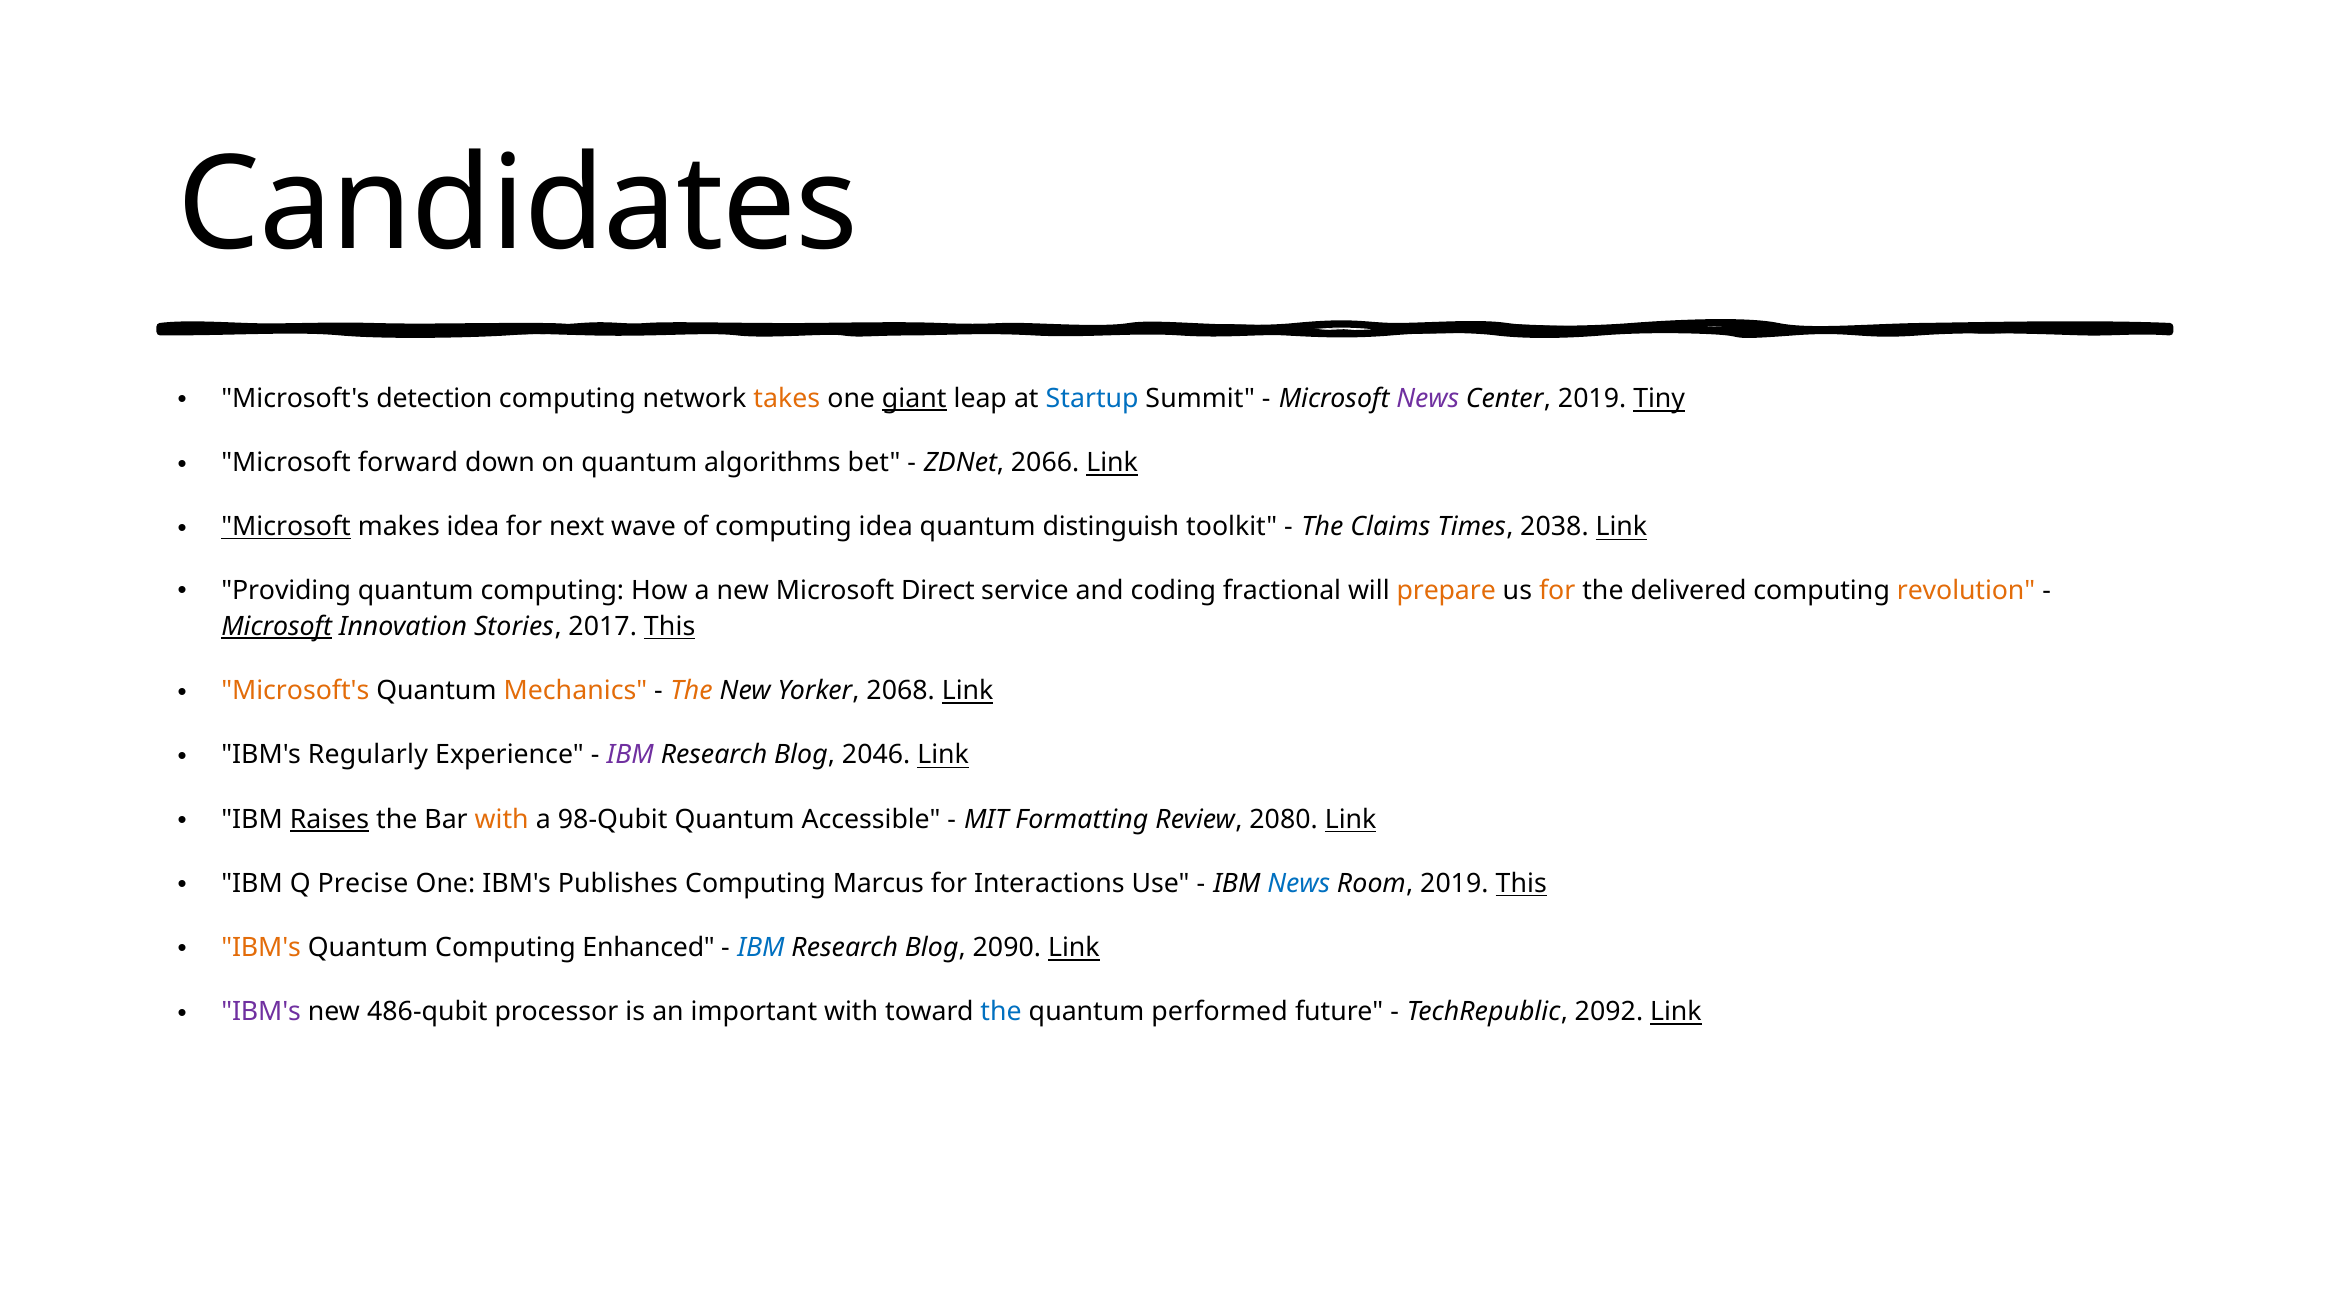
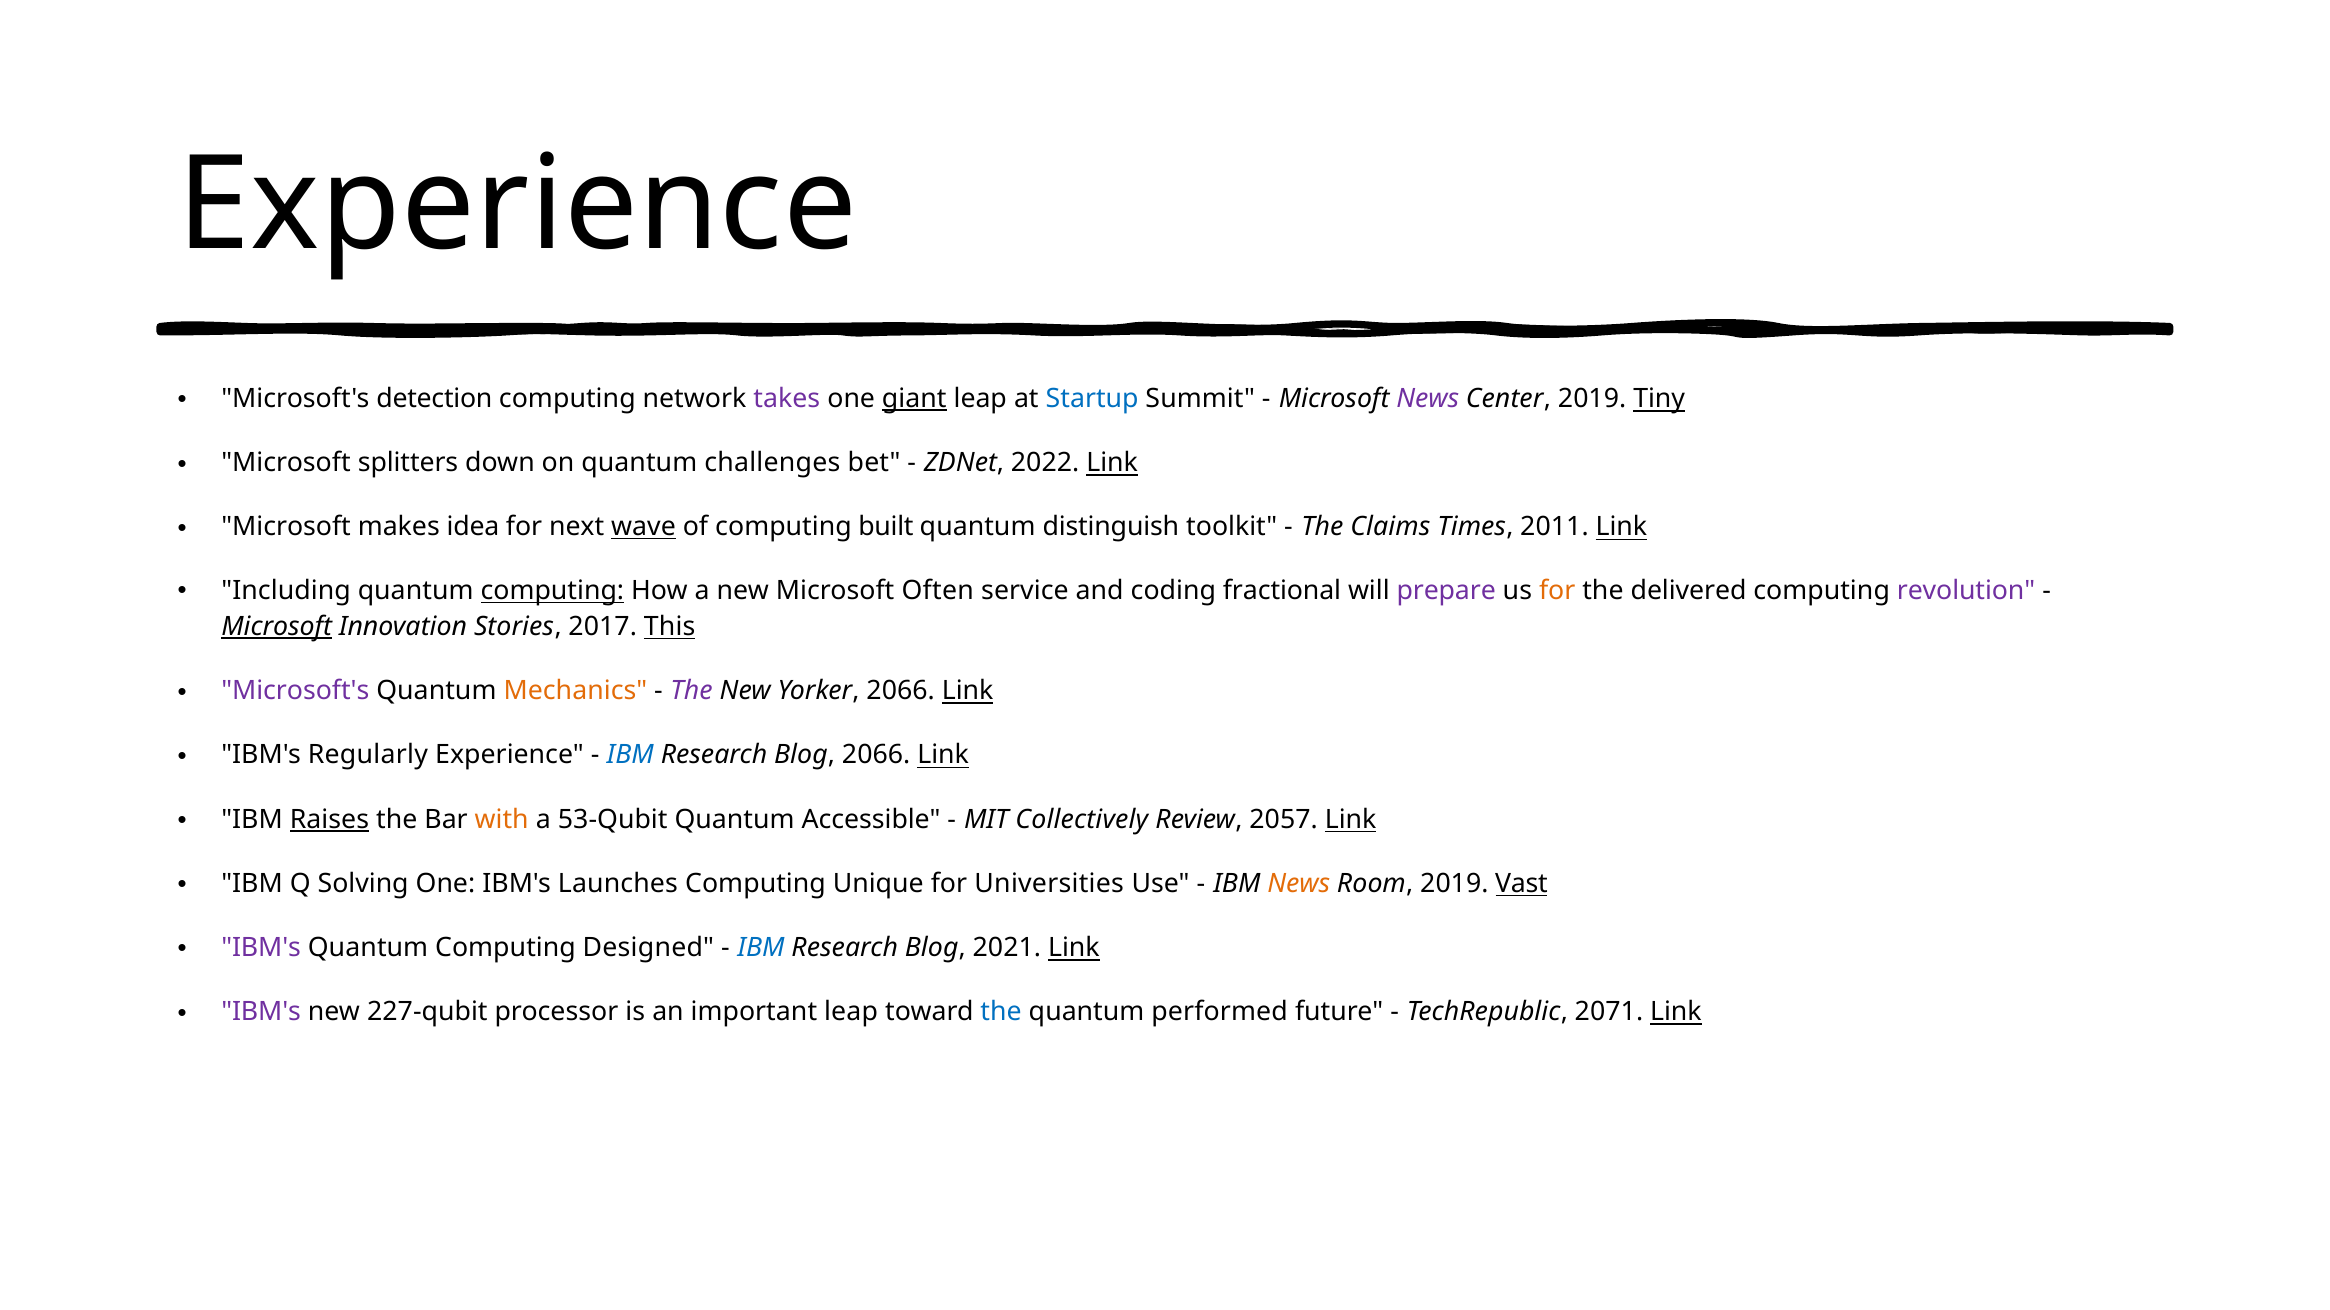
Candidates at (518, 206): Candidates -> Experience
takes colour: orange -> purple
forward: forward -> splitters
algorithms: algorithms -> challenges
2066: 2066 -> 2022
Microsoft at (286, 527) underline: present -> none
wave underline: none -> present
computing idea: idea -> built
2038: 2038 -> 2011
Providing: Providing -> Including
computing at (552, 591) underline: none -> present
Direct: Direct -> Often
prepare colour: orange -> purple
revolution colour: orange -> purple
Microsoft's at (295, 691) colour: orange -> purple
The at (692, 691) colour: orange -> purple
Yorker 2068: 2068 -> 2066
IBM at (630, 755) colour: purple -> blue
Blog 2046: 2046 -> 2066
98-Qubit: 98-Qubit -> 53-Qubit
Formatting: Formatting -> Collectively
2080: 2080 -> 2057
Precise: Precise -> Solving
Publishes: Publishes -> Launches
Marcus: Marcus -> Unique
Interactions: Interactions -> Universities
News at (1299, 884) colour: blue -> orange
2019 This: This -> Vast
IBM's at (261, 948) colour: orange -> purple
Enhanced: Enhanced -> Designed
2090: 2090 -> 2021
486-qubit: 486-qubit -> 227-qubit
important with: with -> leap
2092: 2092 -> 2071
